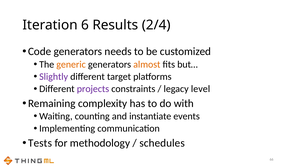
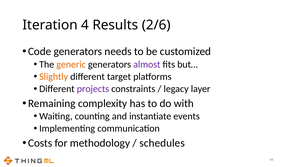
6: 6 -> 4
2/4: 2/4 -> 2/6
almost colour: orange -> purple
Slightly colour: purple -> orange
level: level -> layer
Tests: Tests -> Costs
